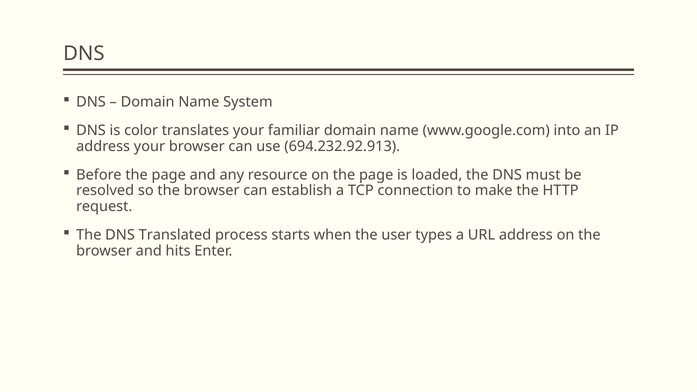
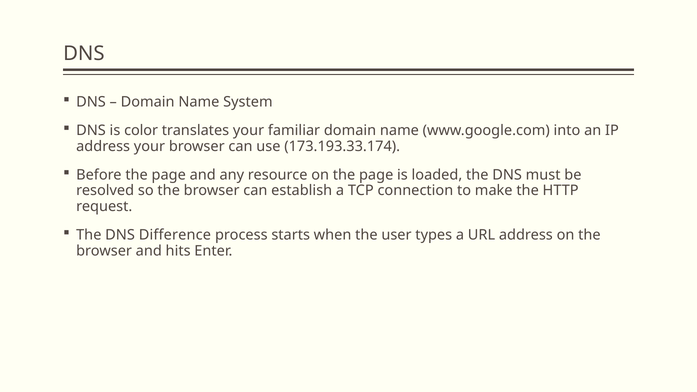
694.232.92.913: 694.232.92.913 -> 173.193.33.174
Translated: Translated -> Difference
